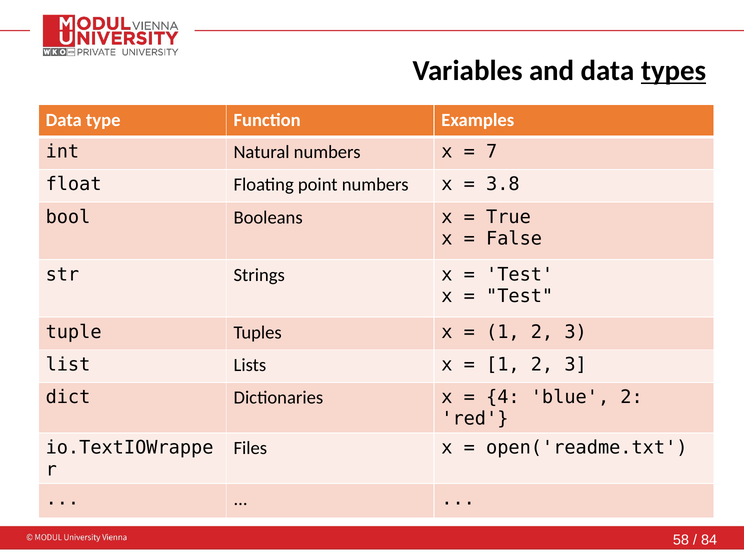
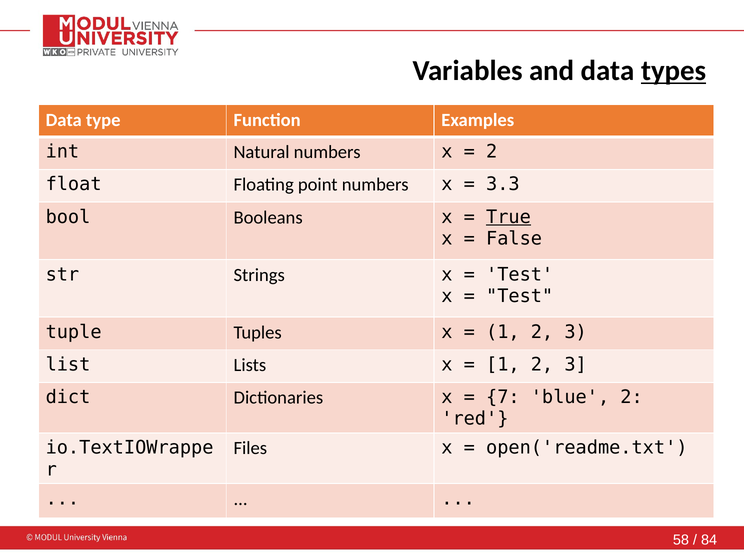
7 at (492, 152): 7 -> 2
3.8: 3.8 -> 3.3
True underline: none -> present
4: 4 -> 7
